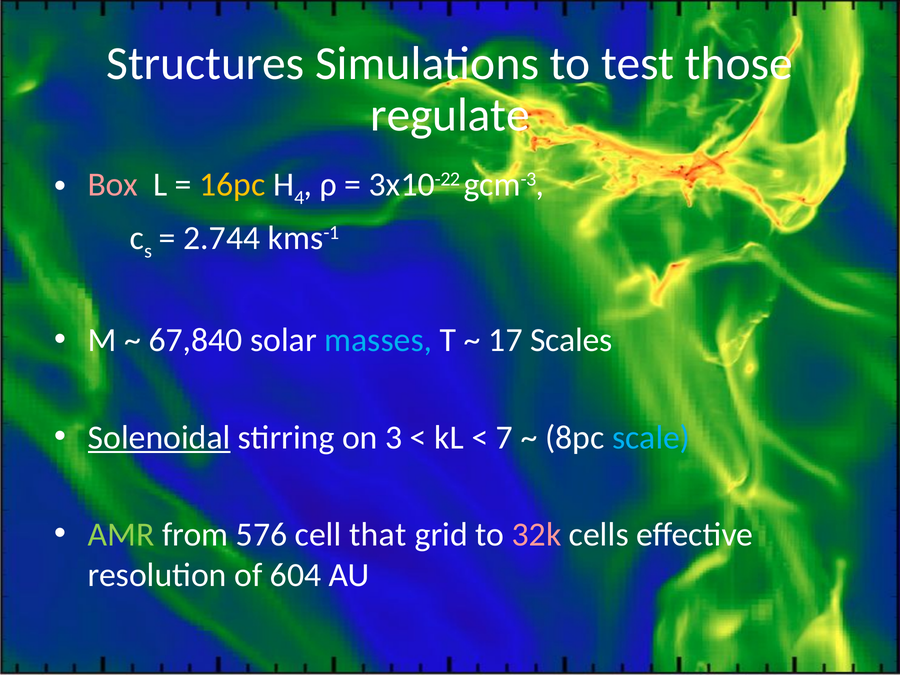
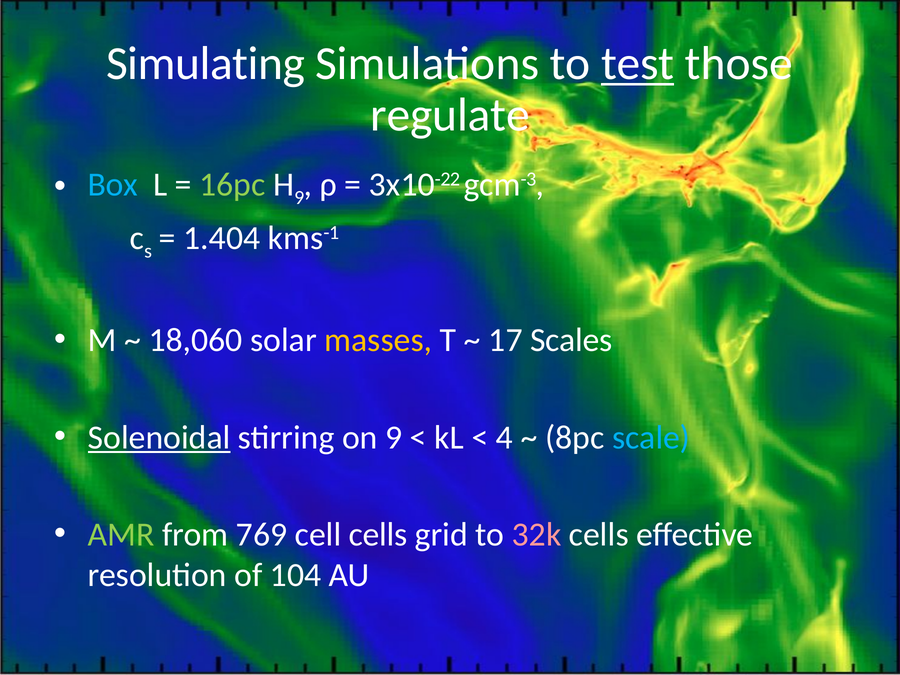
Structures: Structures -> Simulating
test underline: none -> present
Box colour: pink -> light blue
16pc colour: yellow -> light green
4 at (299, 198): 4 -> 9
2.744: 2.744 -> 1.404
67,840: 67,840 -> 18,060
masses colour: light blue -> yellow
on 3: 3 -> 9
7: 7 -> 4
576: 576 -> 769
cell that: that -> cells
604: 604 -> 104
